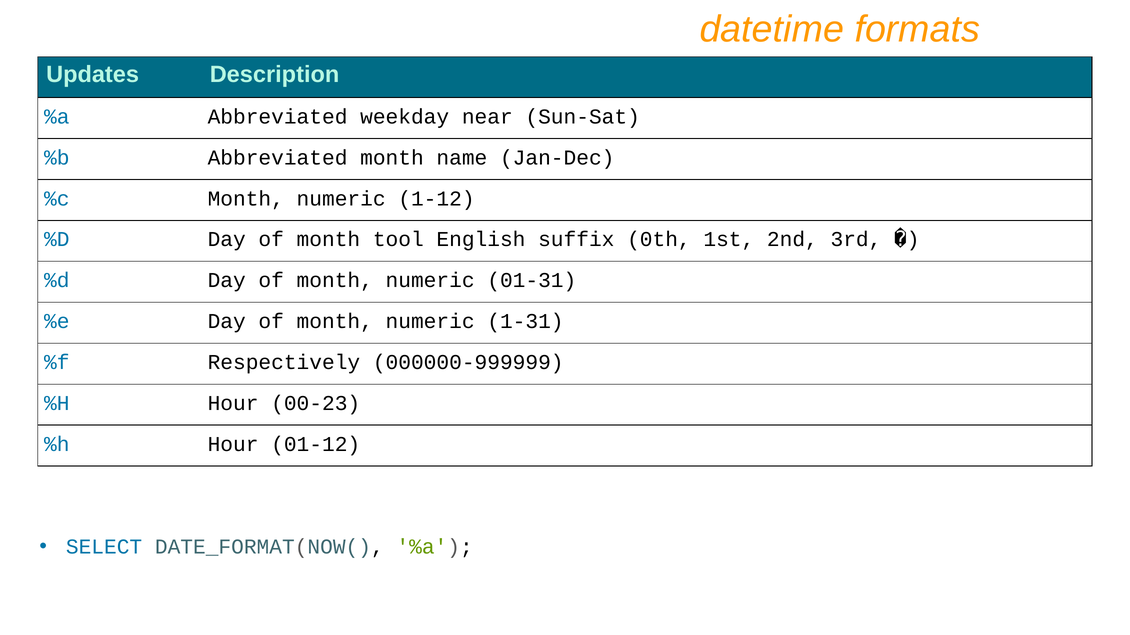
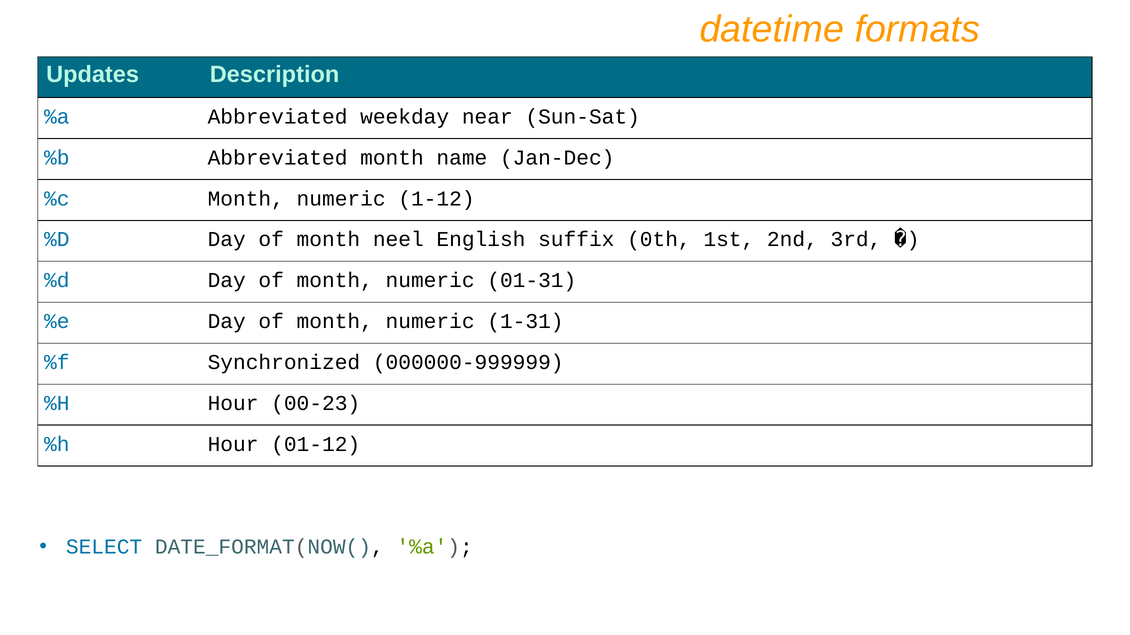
tool: tool -> neel
Respectively: Respectively -> Synchronized
